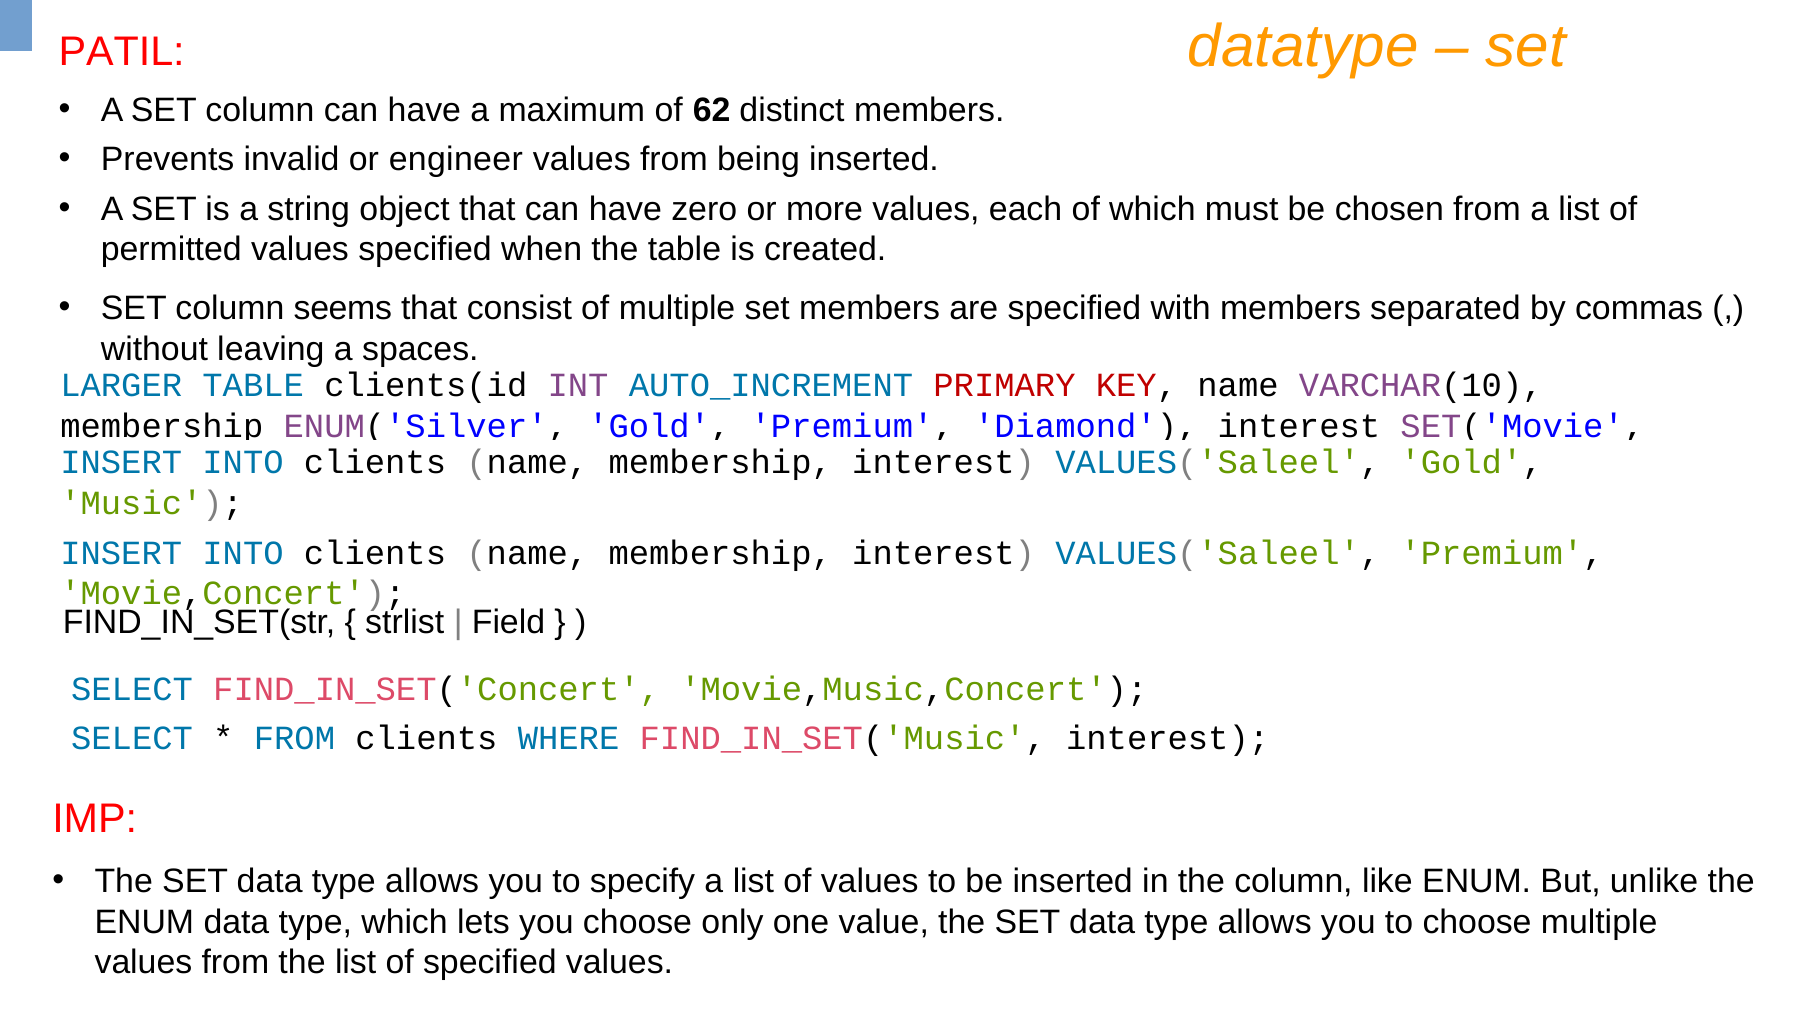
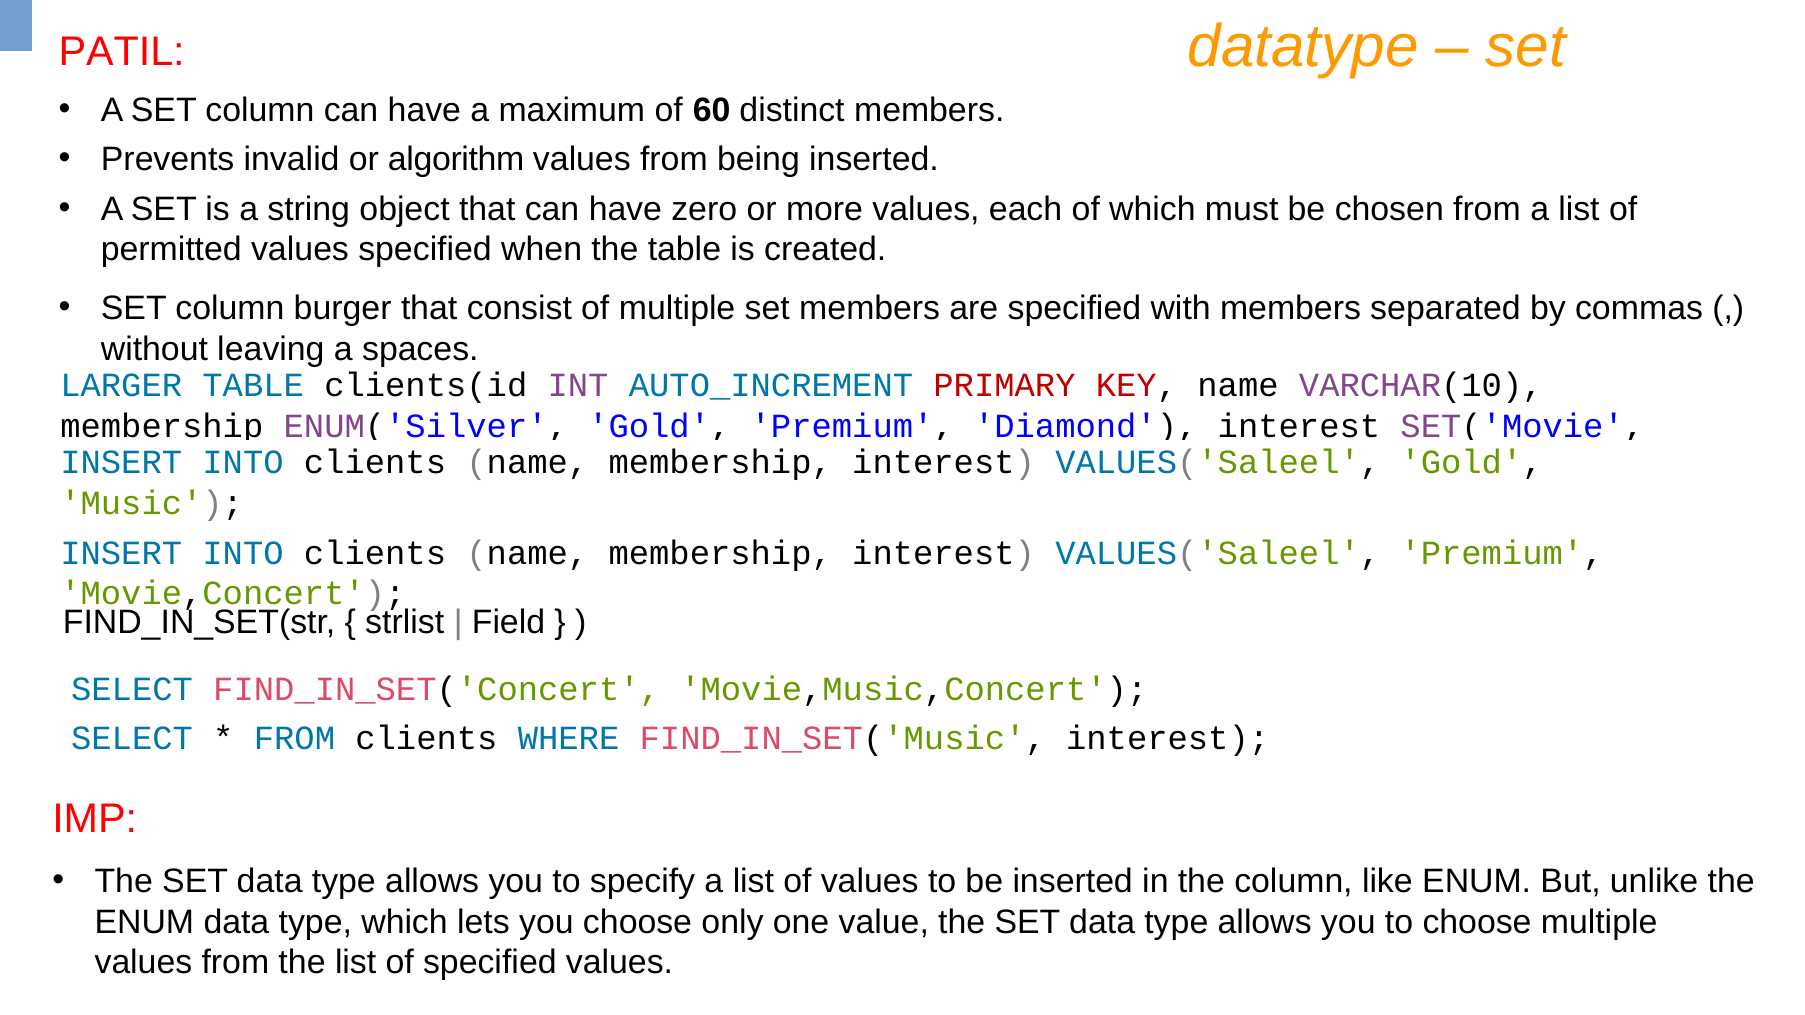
62: 62 -> 60
engineer: engineer -> algorithm
seems: seems -> burger
